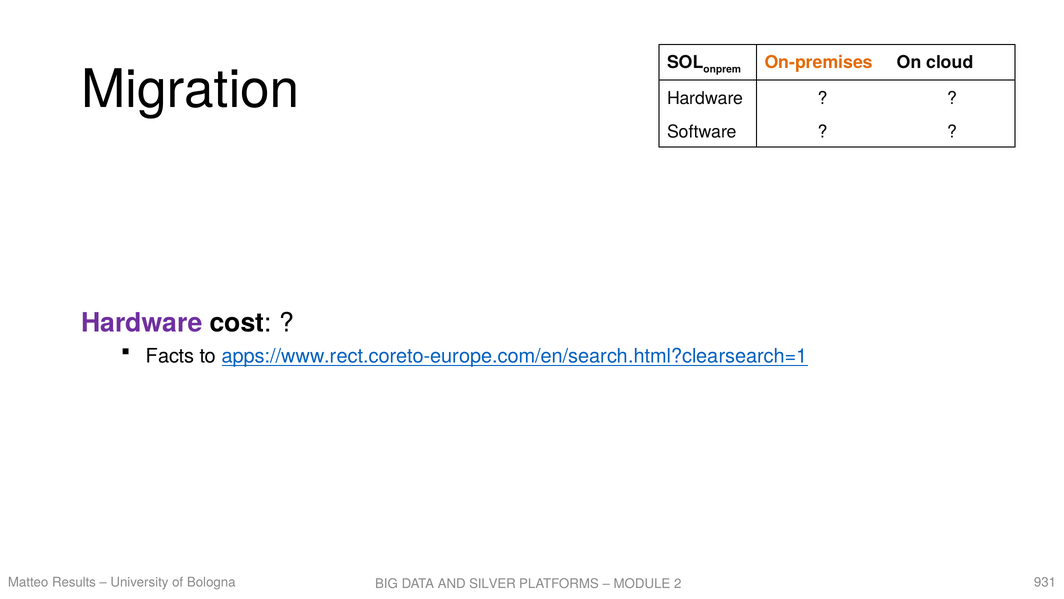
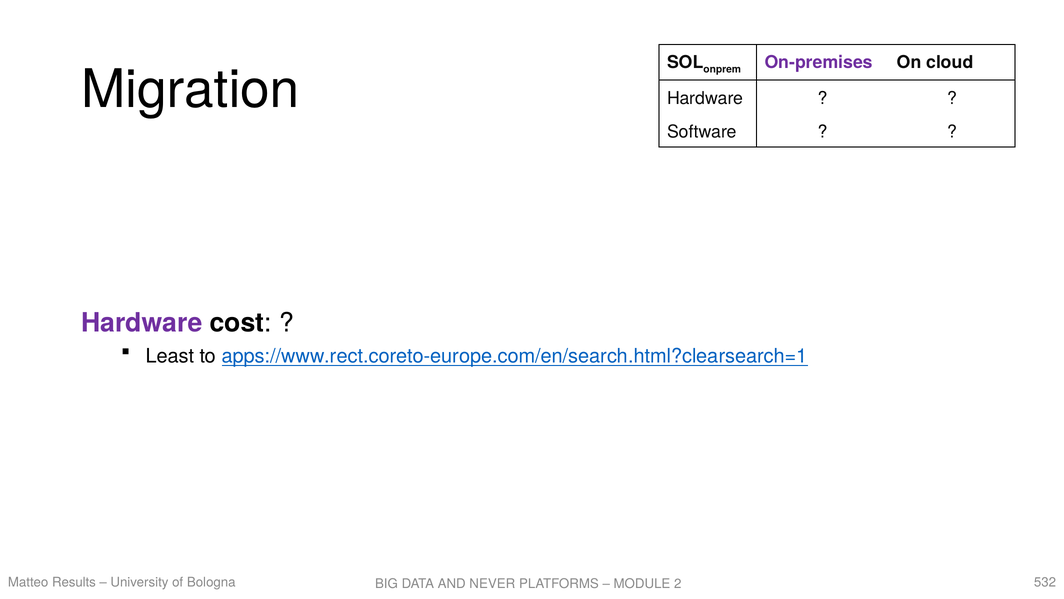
On-premises colour: orange -> purple
Facts: Facts -> Least
931: 931 -> 532
SILVER: SILVER -> NEVER
